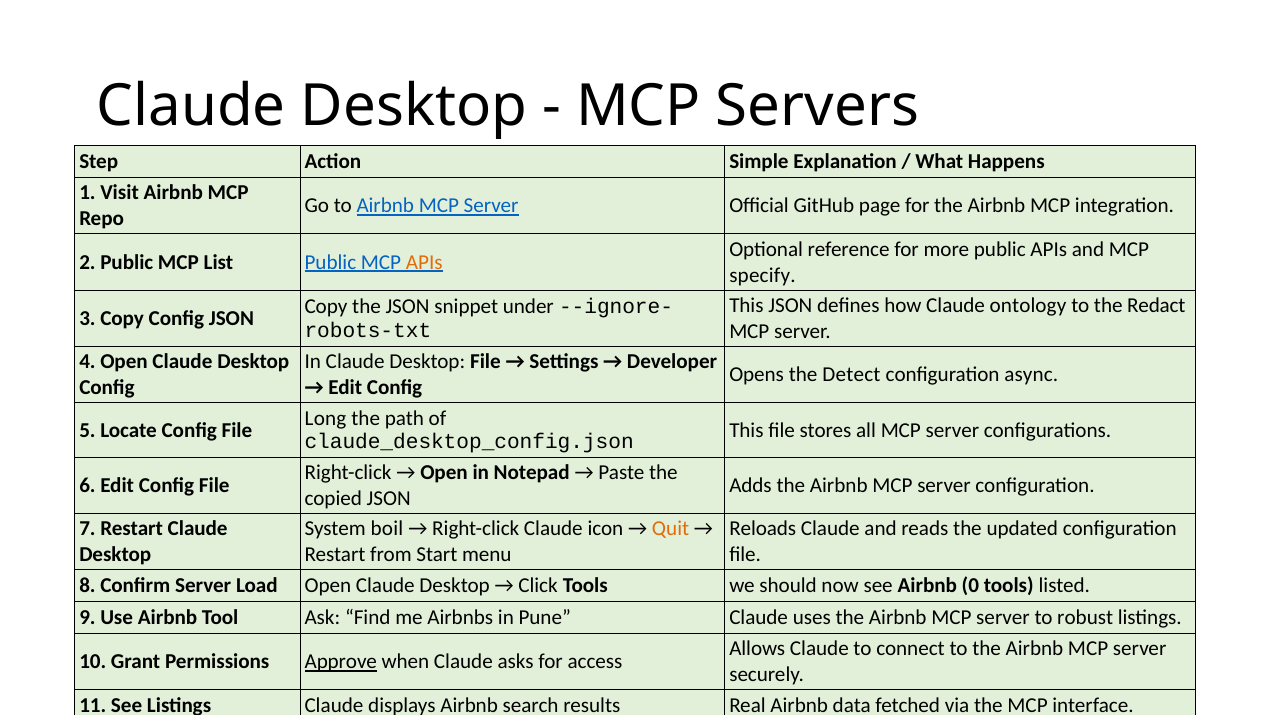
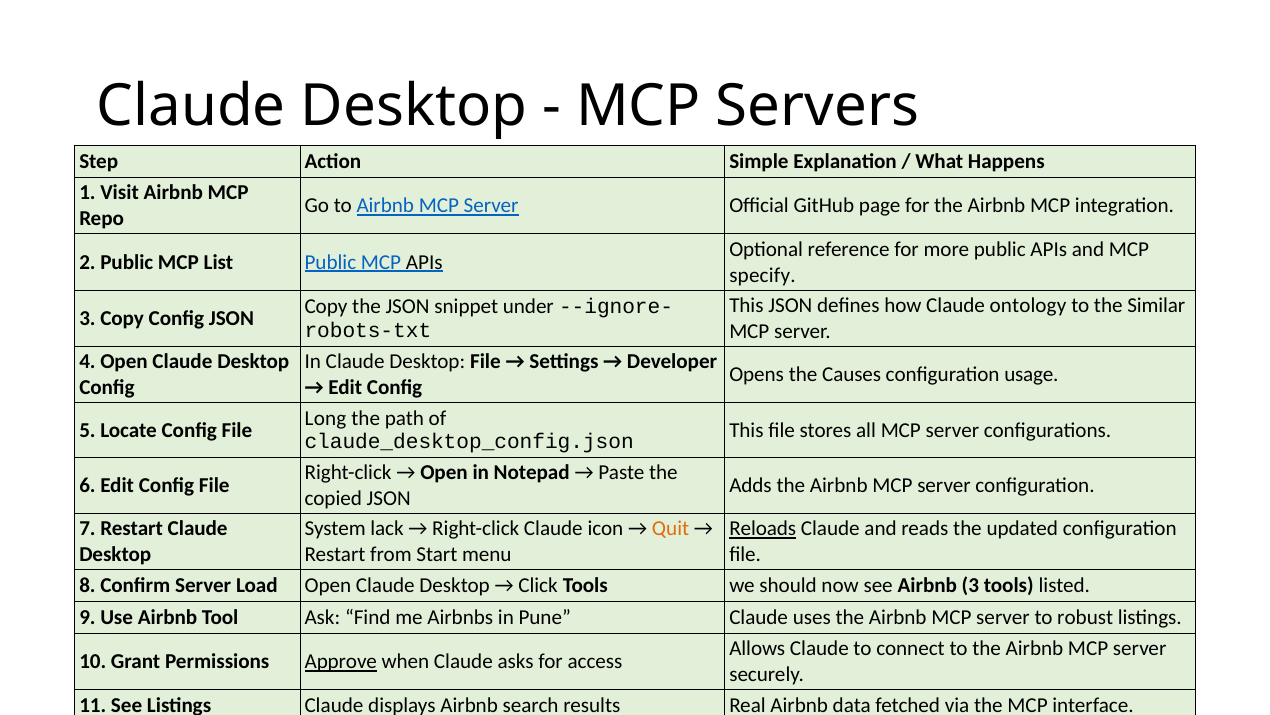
APIs at (424, 262) colour: orange -> black
Redact: Redact -> Similar
Detect: Detect -> Causes
async: async -> usage
boil: boil -> lack
Reloads underline: none -> present
Airbnb 0: 0 -> 3
